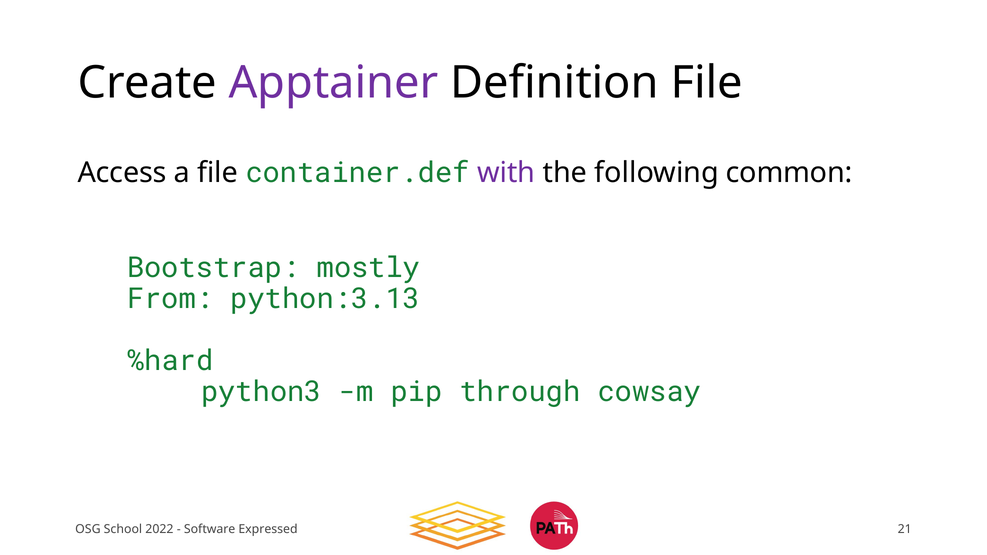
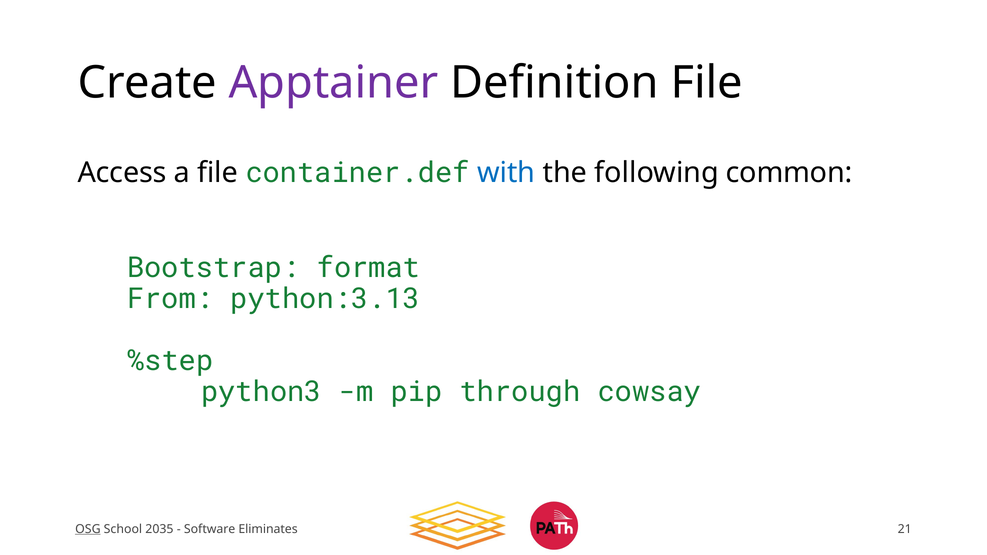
with colour: purple -> blue
mostly: mostly -> format
%hard: %hard -> %step
OSG underline: none -> present
2022: 2022 -> 2035
Expressed: Expressed -> Eliminates
